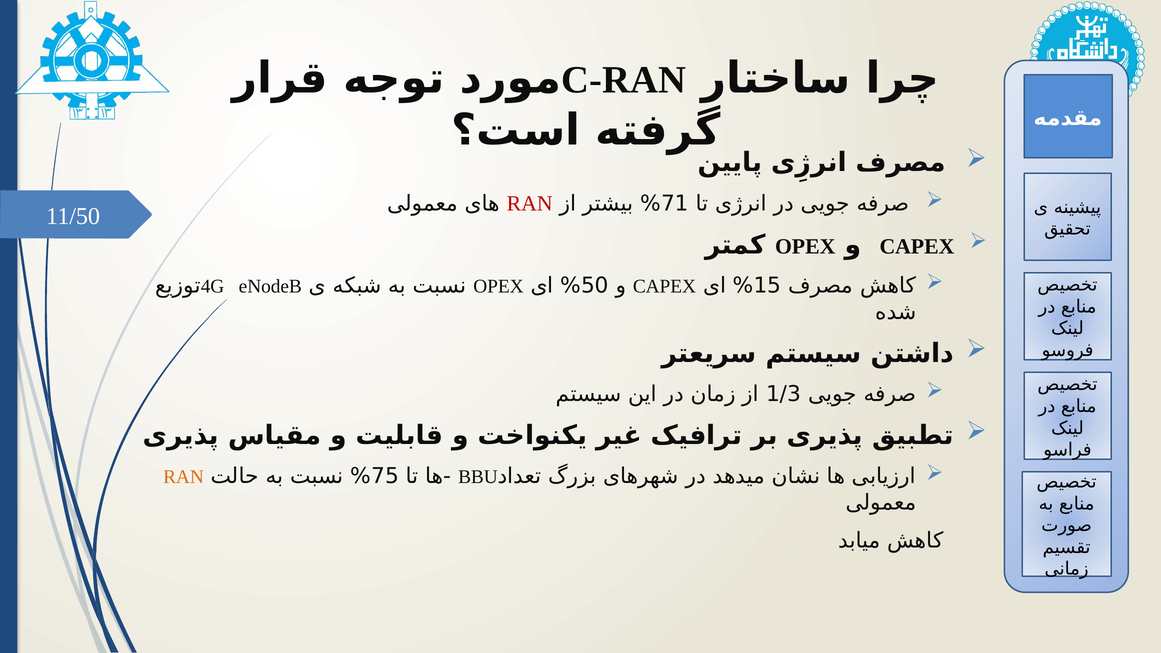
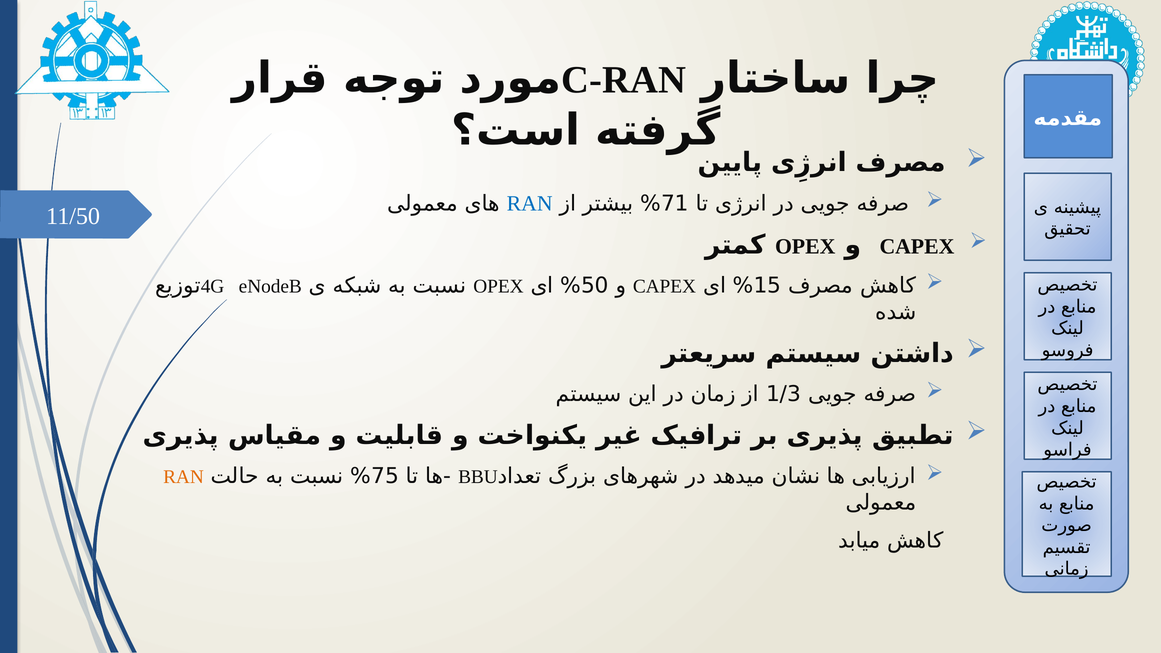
RAN at (530, 204) colour: red -> blue
